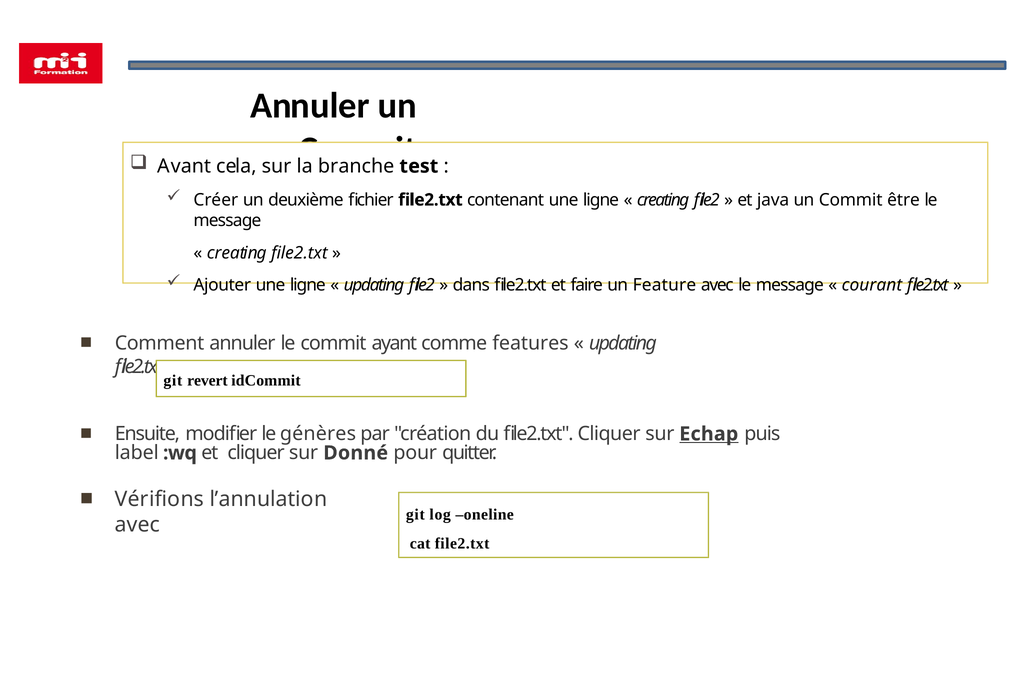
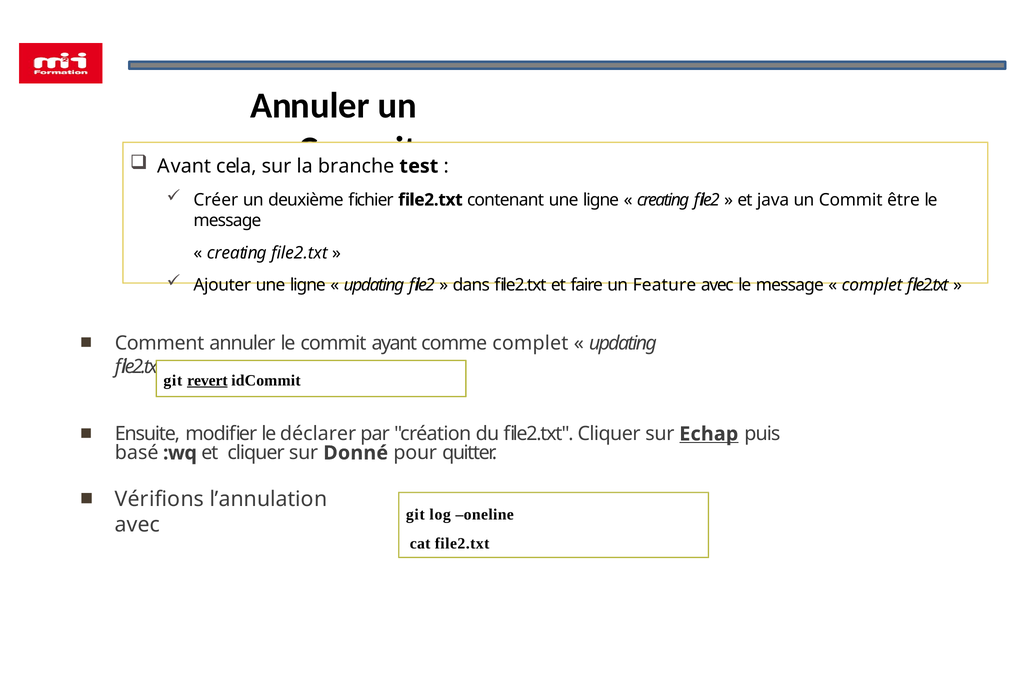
courant at (872, 285): courant -> complet
comme features: features -> complet
revert underline: none -> present
génères: génères -> déclarer
label: label -> basé
